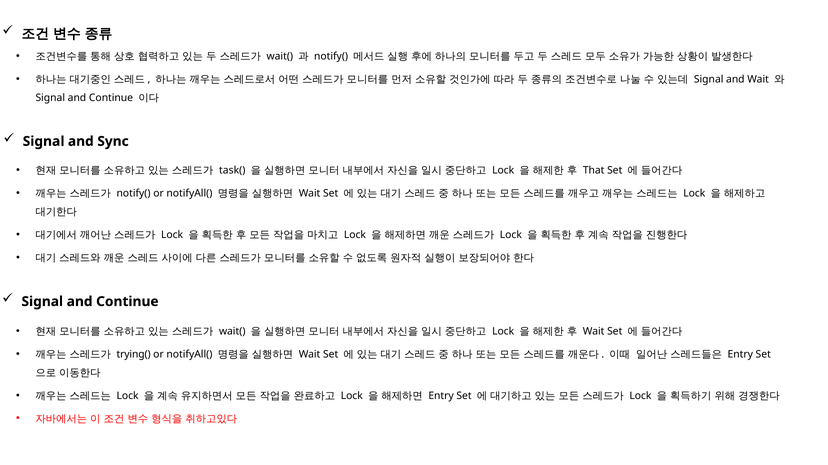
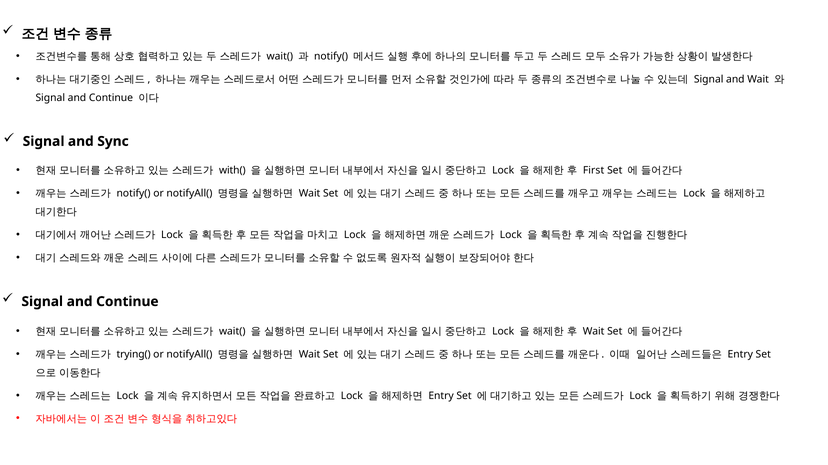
task(: task( -> with(
That: That -> First
